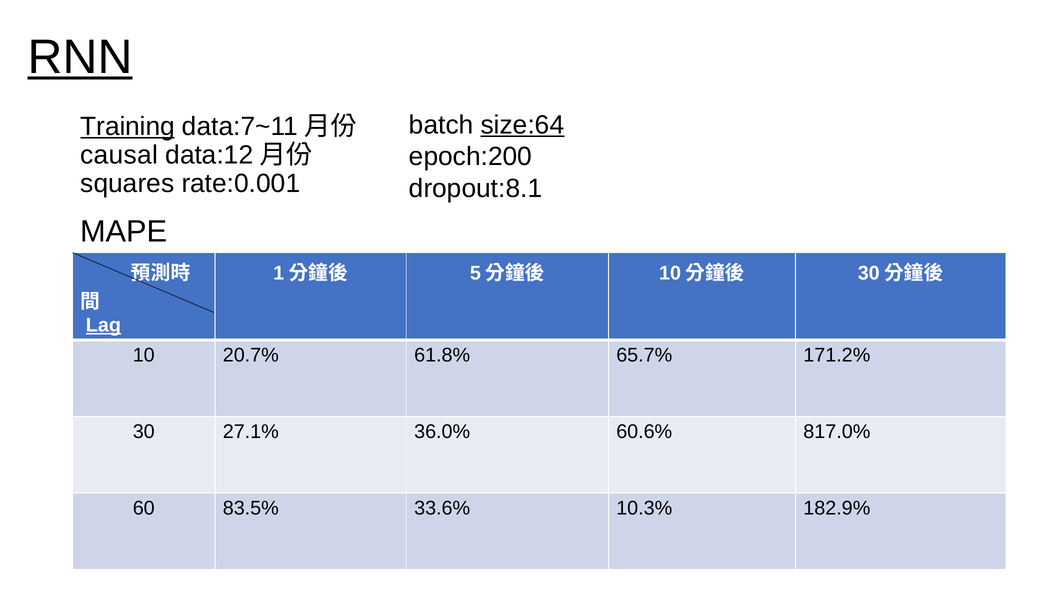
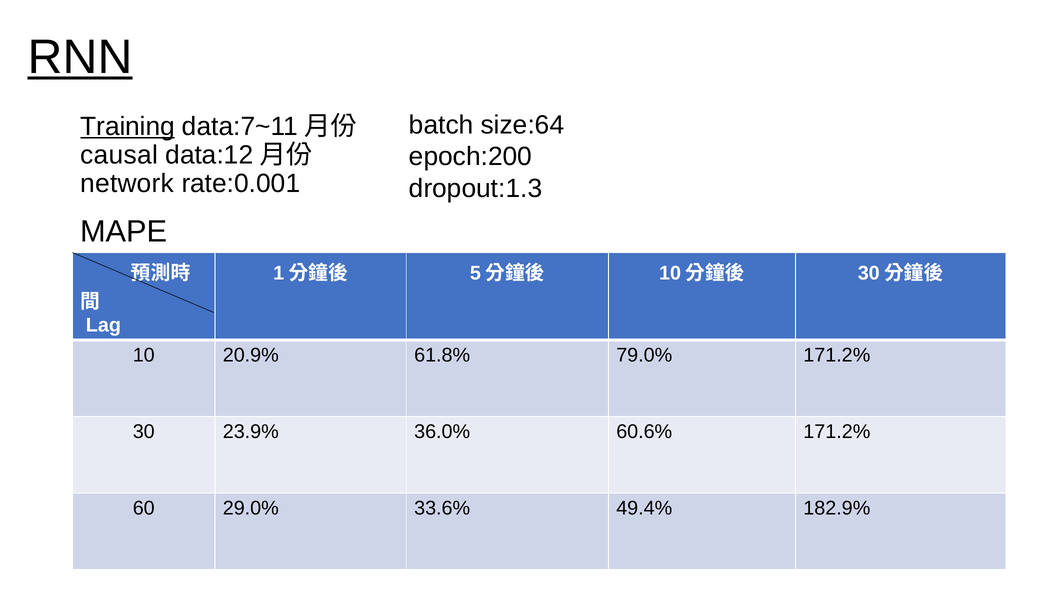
size:64 underline: present -> none
squares: squares -> network
dropout:8.1: dropout:8.1 -> dropout:1.3
Lag underline: present -> none
20.7%: 20.7% -> 20.9%
65.7%: 65.7% -> 79.0%
27.1%: 27.1% -> 23.9%
60.6% 817.0%: 817.0% -> 171.2%
83.5%: 83.5% -> 29.0%
10.3%: 10.3% -> 49.4%
